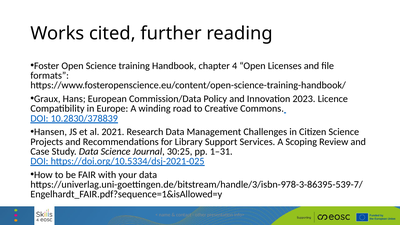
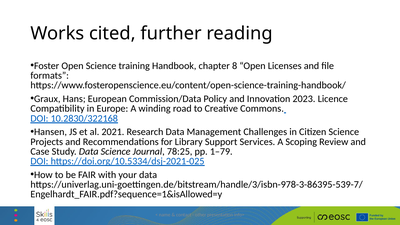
4: 4 -> 8
10.2830/378839: 10.2830/378839 -> 10.2830/322168
30:25: 30:25 -> 78:25
1–31: 1–31 -> 1–79
